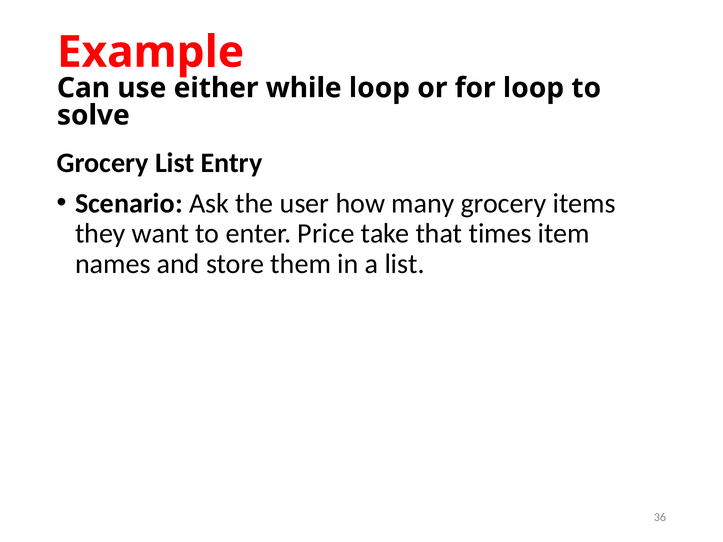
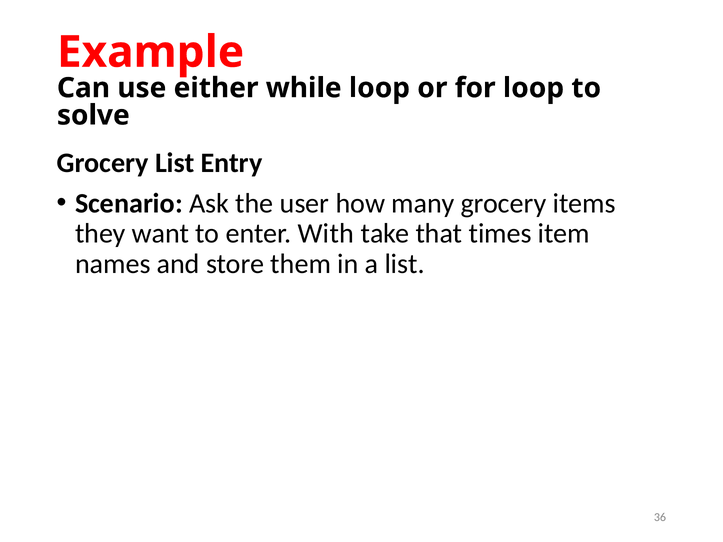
Price: Price -> With
